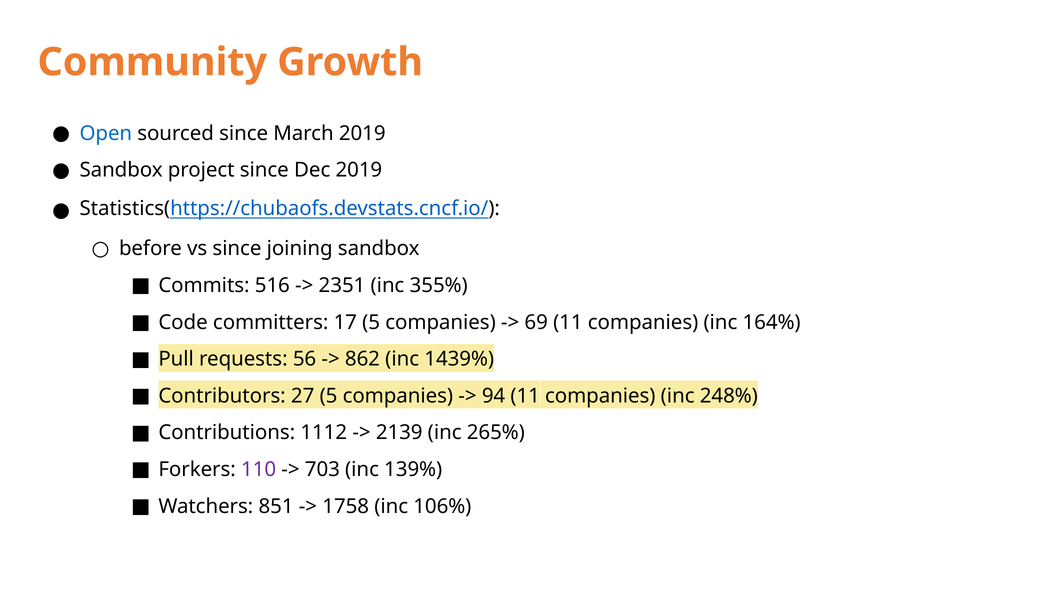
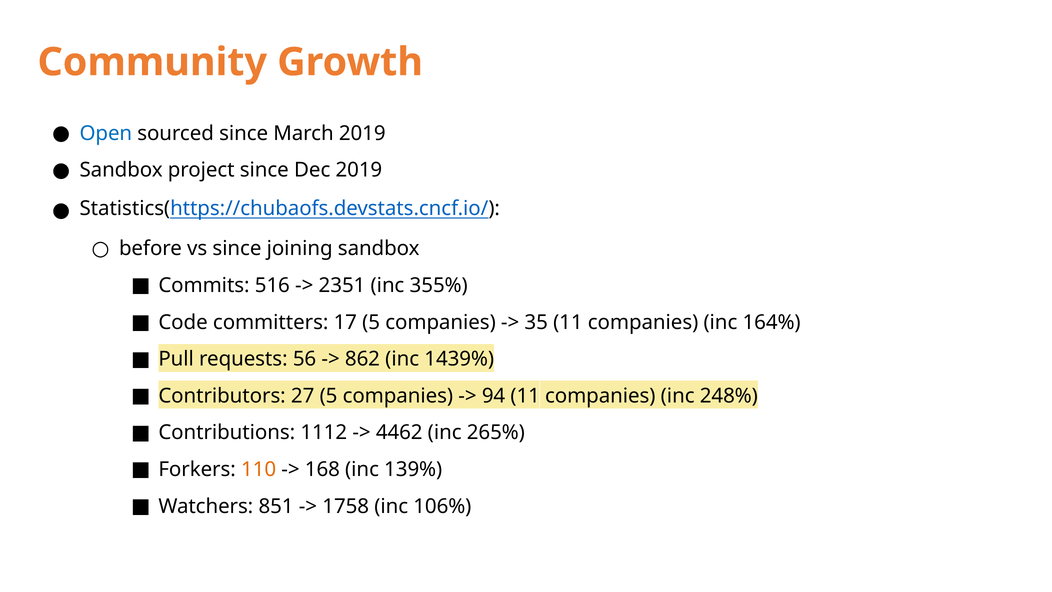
69: 69 -> 35
2139: 2139 -> 4462
110 colour: purple -> orange
703: 703 -> 168
